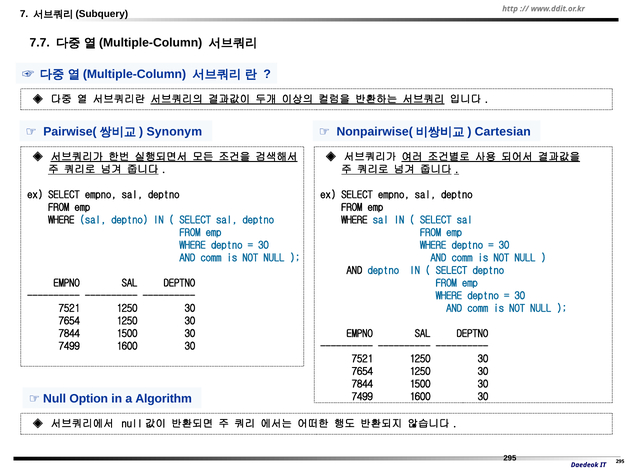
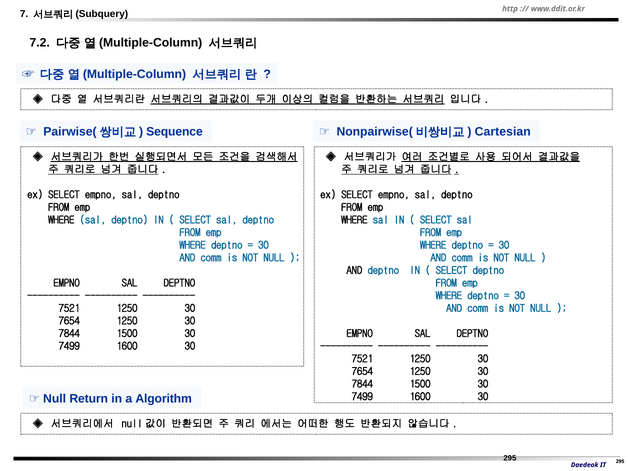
7.7: 7.7 -> 7.2
Synonym: Synonym -> Sequence
Option: Option -> Return
